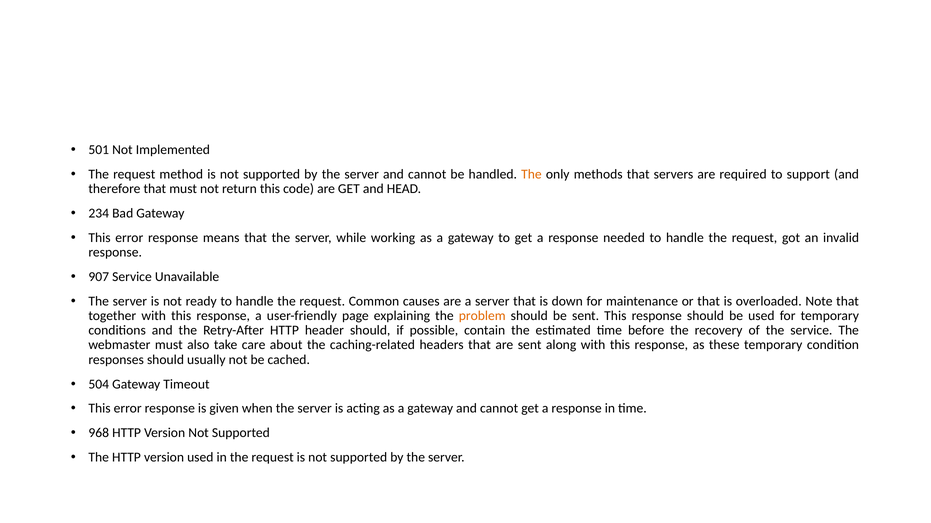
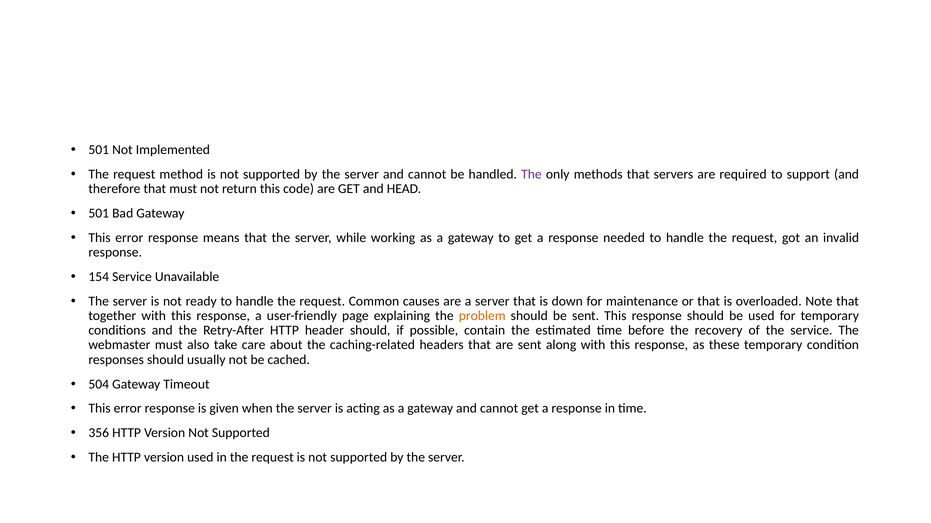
The at (531, 175) colour: orange -> purple
234 at (99, 214): 234 -> 501
907: 907 -> 154
968: 968 -> 356
